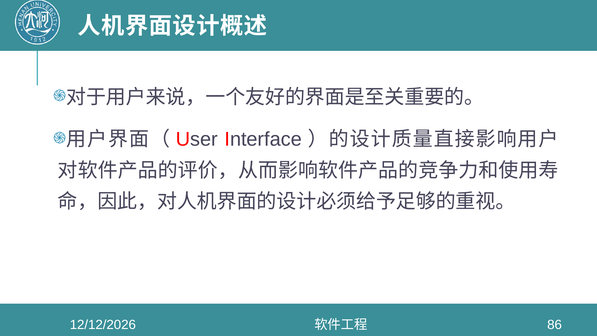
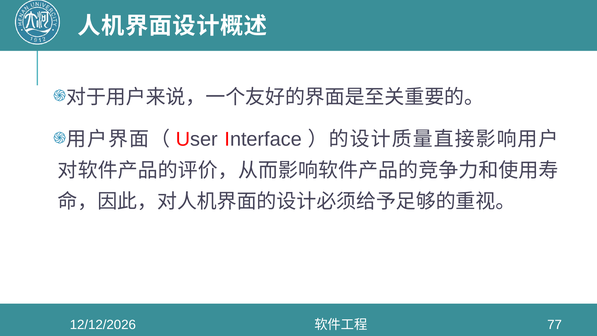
86: 86 -> 77
